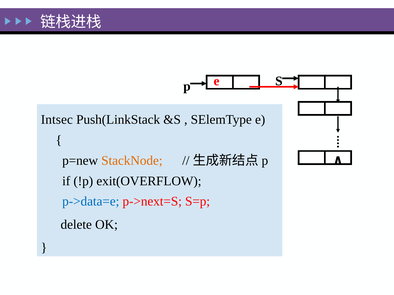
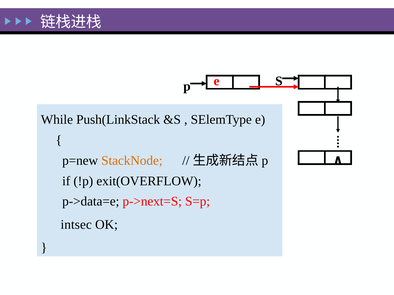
Intsec: Intsec -> While
p->data=e colour: blue -> black
delete: delete -> intsec
